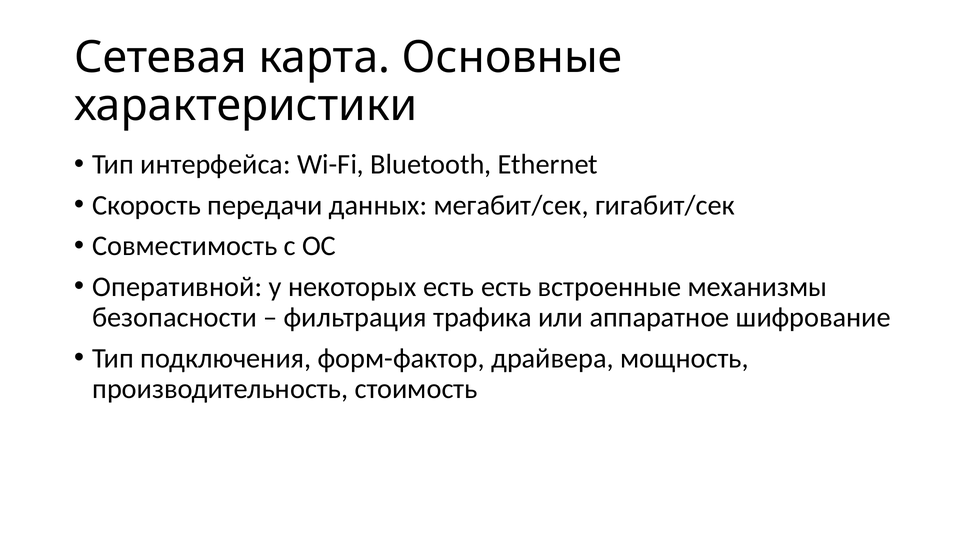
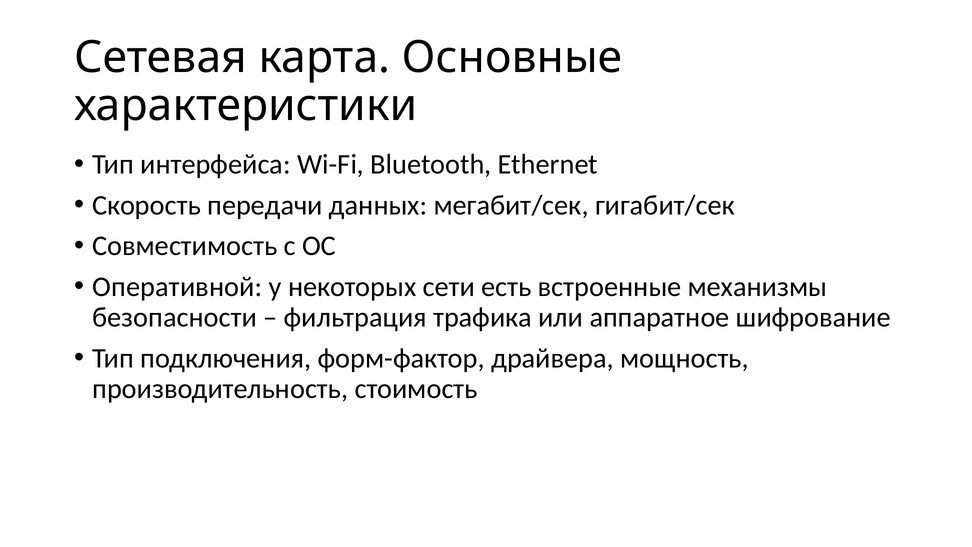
некоторых есть: есть -> сети
